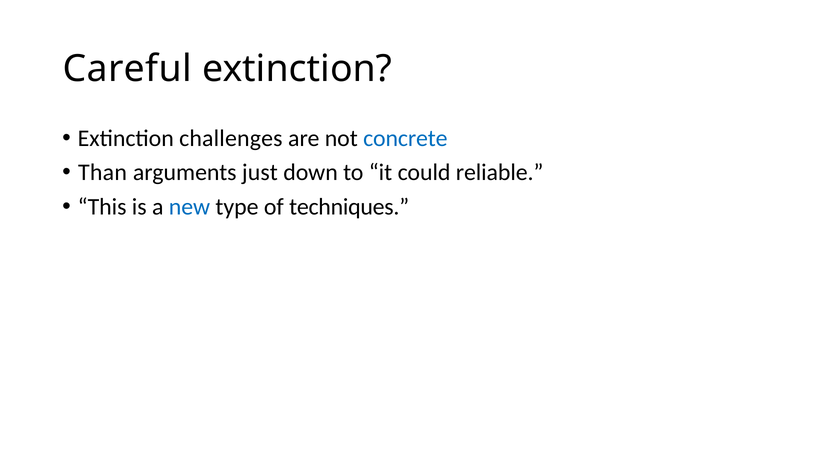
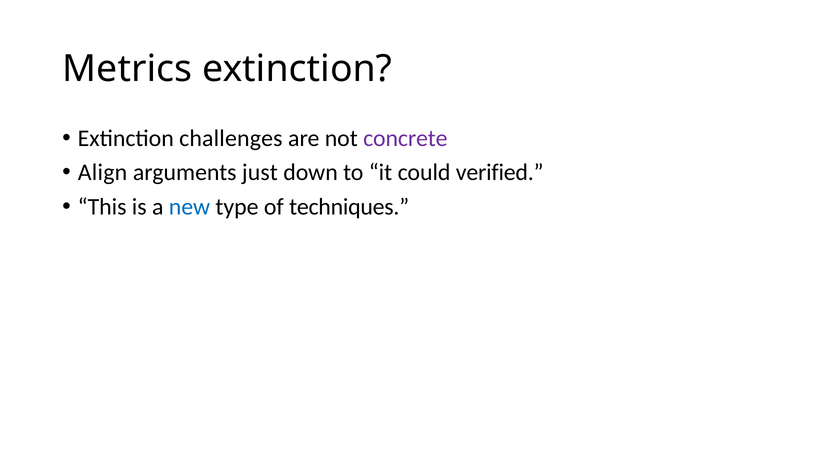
Careful: Careful -> Metrics
concrete colour: blue -> purple
Than: Than -> Align
reliable: reliable -> verified
